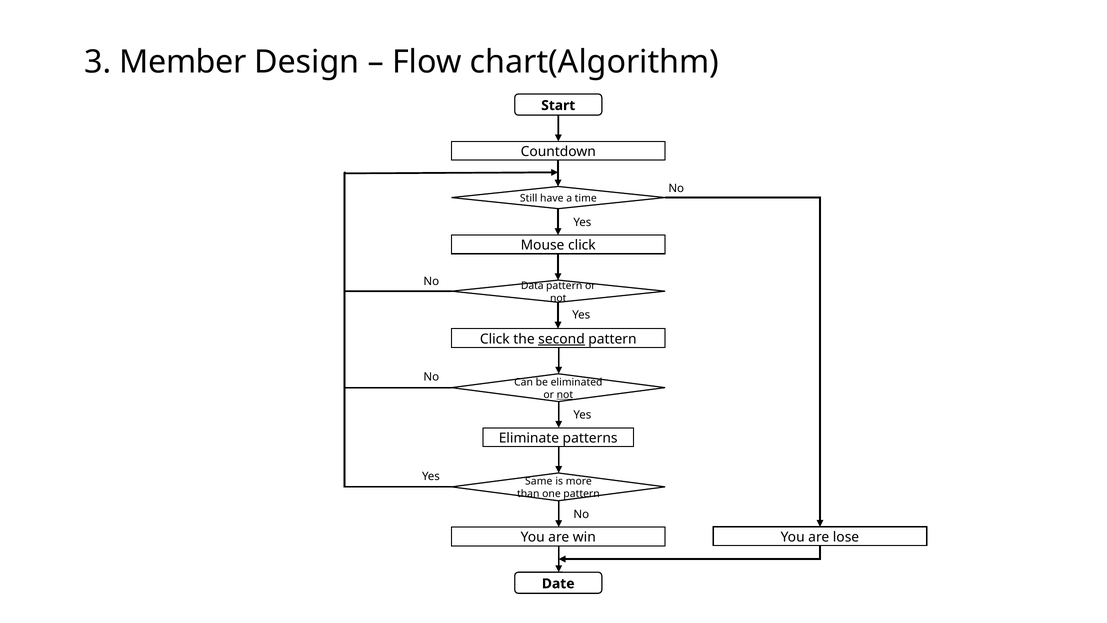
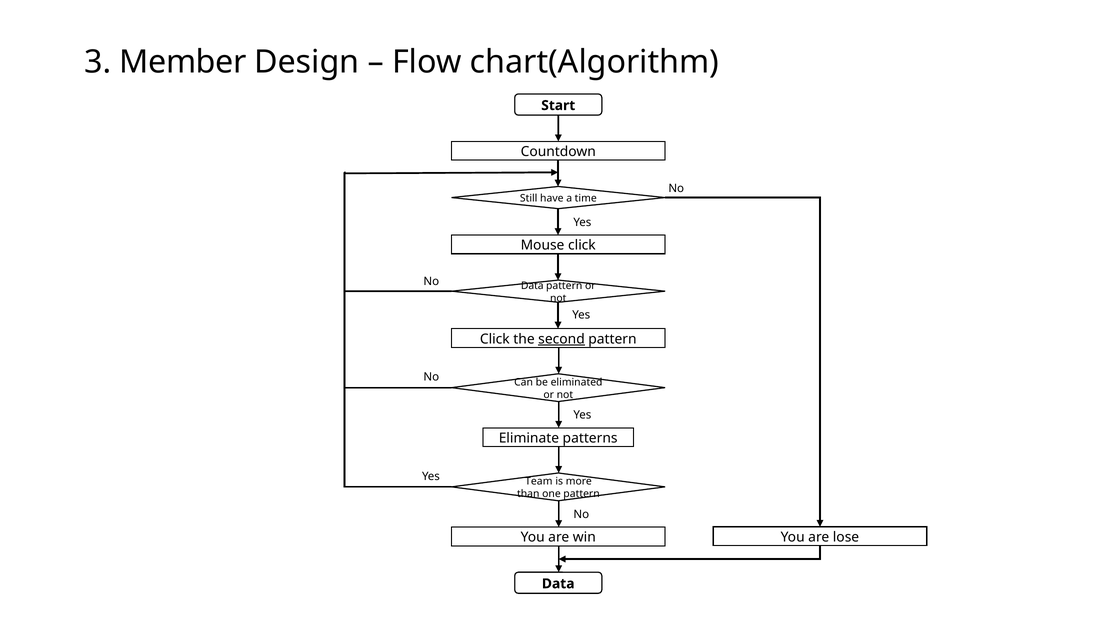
not at (565, 394) underline: present -> none
Same: Same -> Team
Date at (558, 583): Date -> Data
